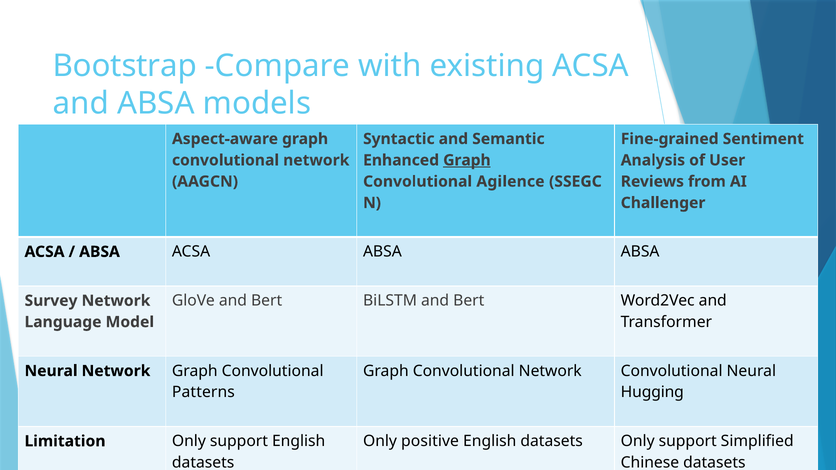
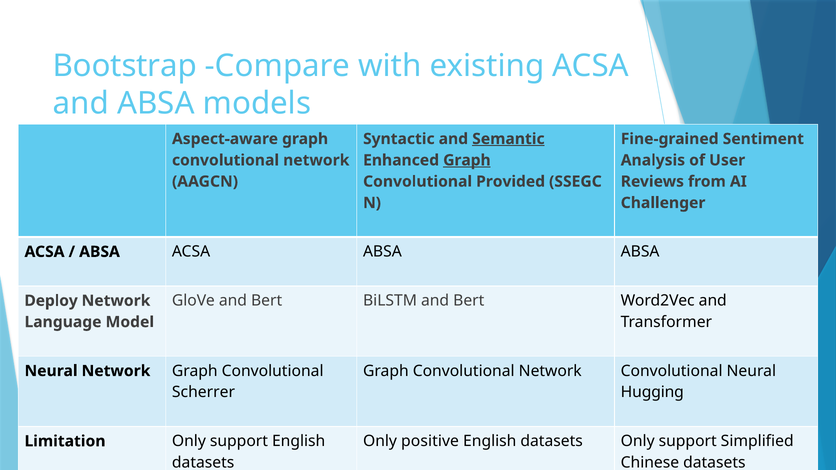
Semantic underline: none -> present
Agilence: Agilence -> Provided
Survey: Survey -> Deploy
Patterns: Patterns -> Scherrer
